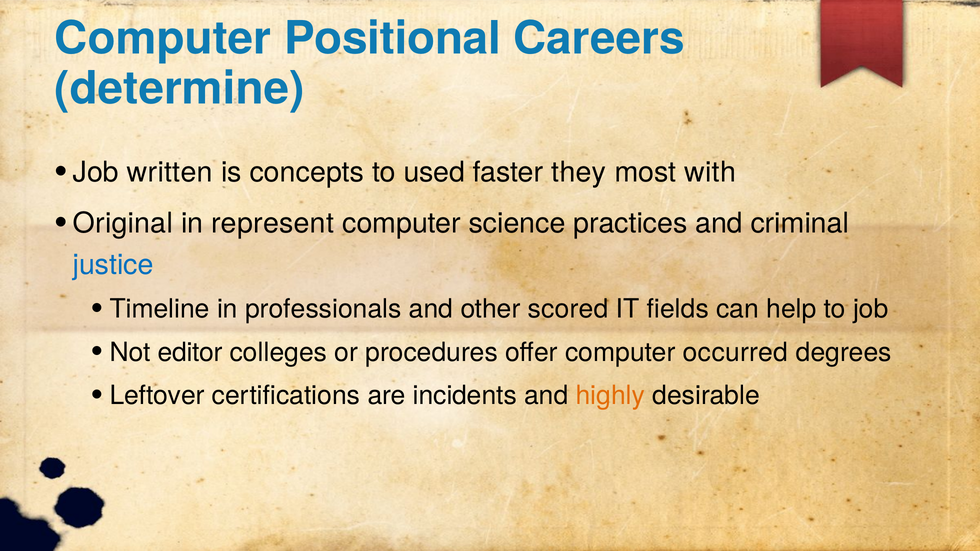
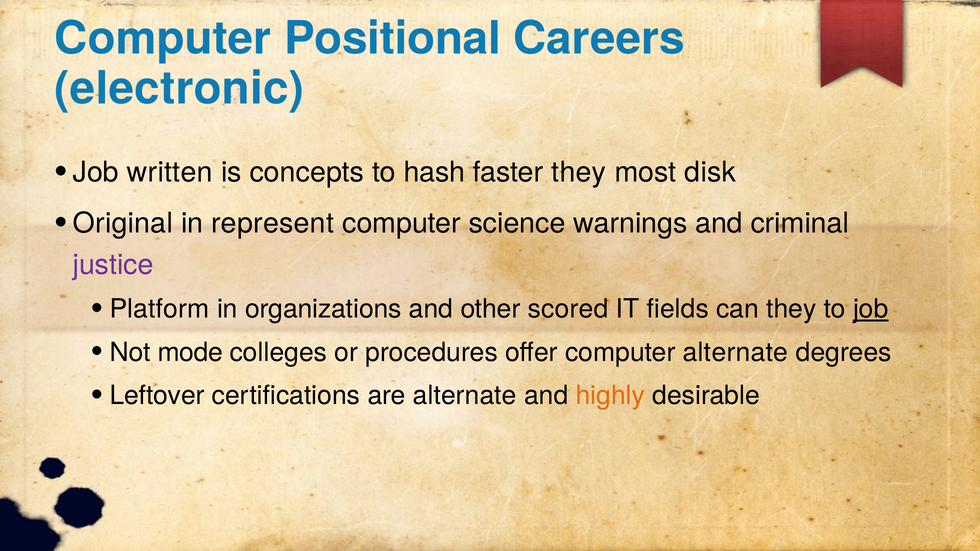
determine: determine -> electronic
used: used -> hash
with: with -> disk
practices: practices -> warnings
justice colour: blue -> purple
Timeline: Timeline -> Platform
professionals: professionals -> organizations
can help: help -> they
job at (871, 309) underline: none -> present
editor: editor -> mode
computer occurred: occurred -> alternate
are incidents: incidents -> alternate
